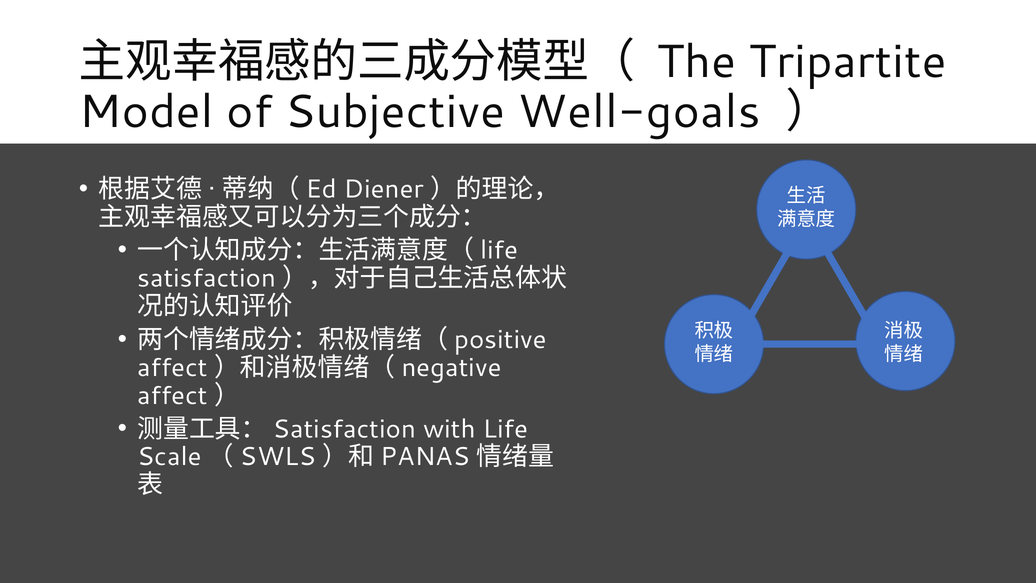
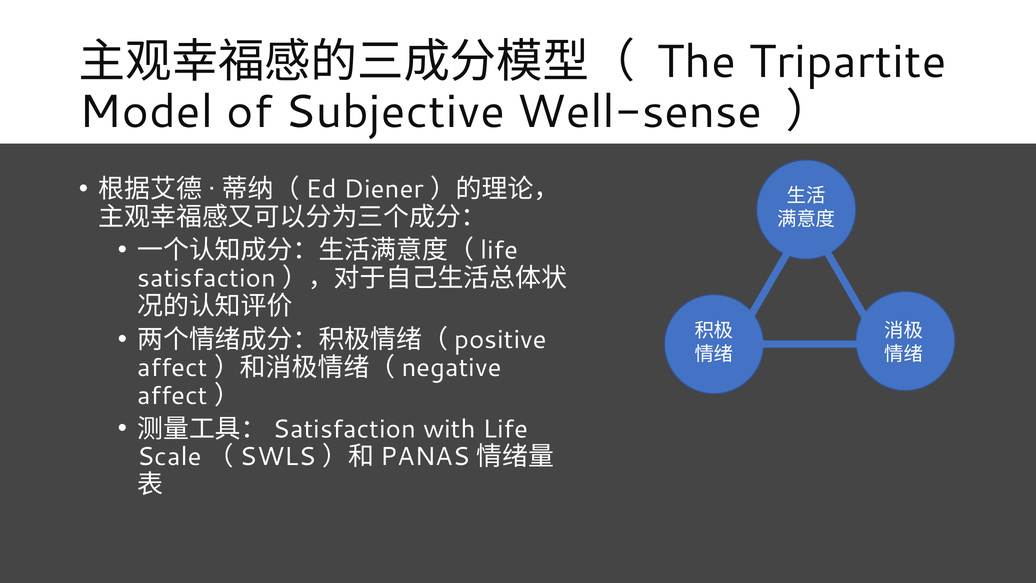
Well-goals: Well-goals -> Well-sense
